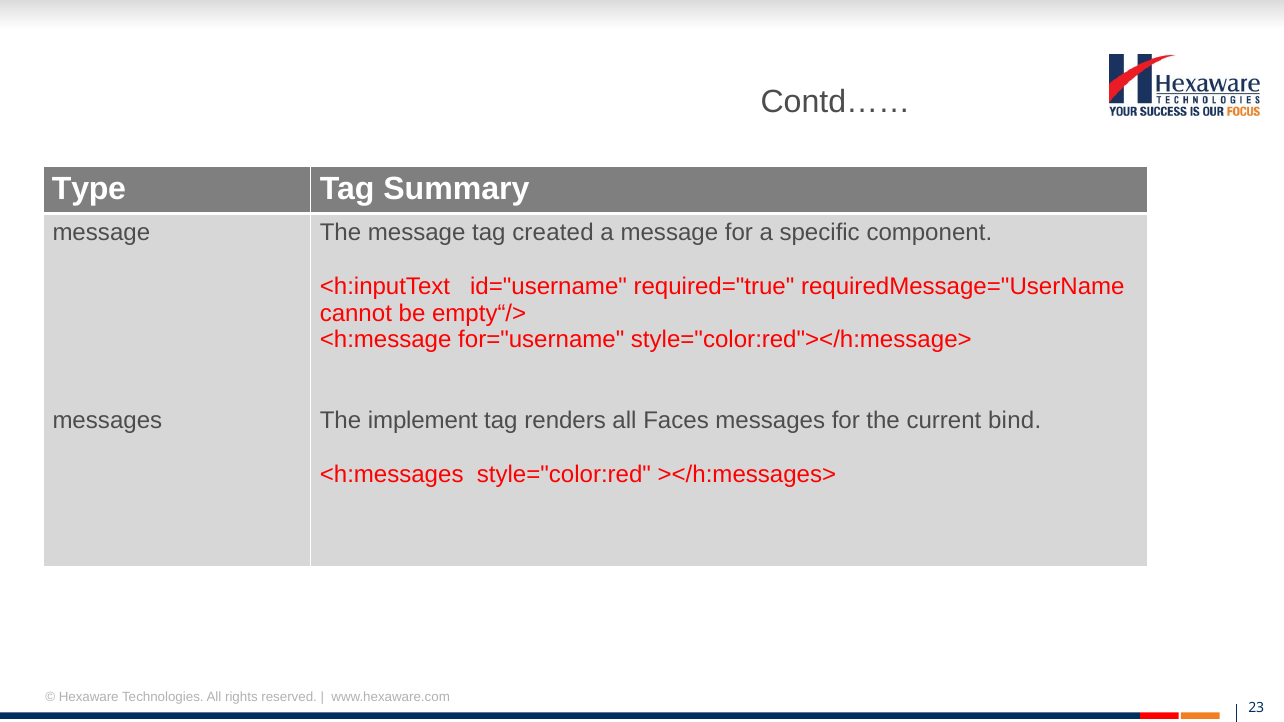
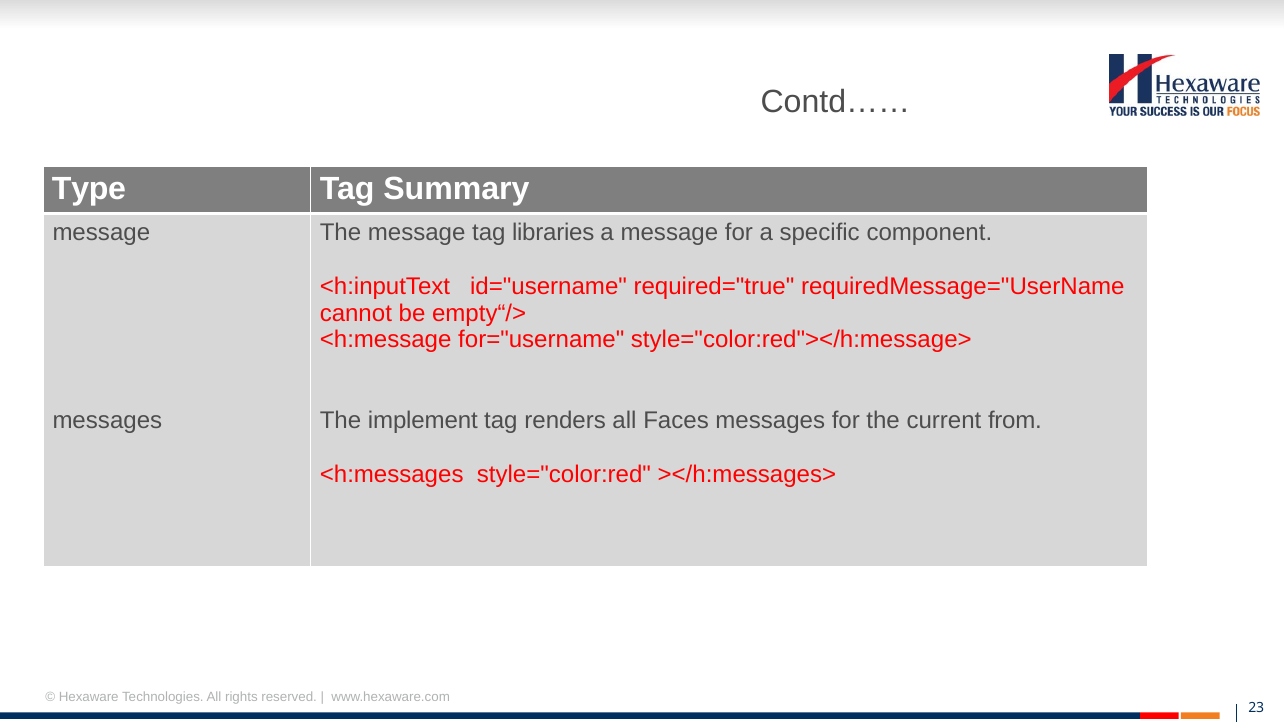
created: created -> libraries
bind: bind -> from
